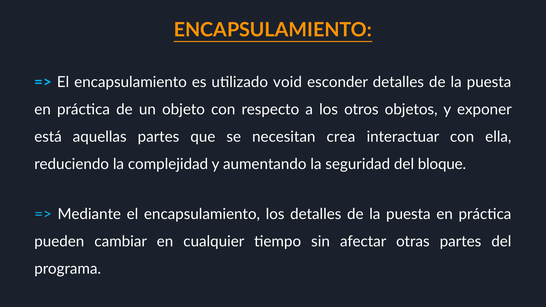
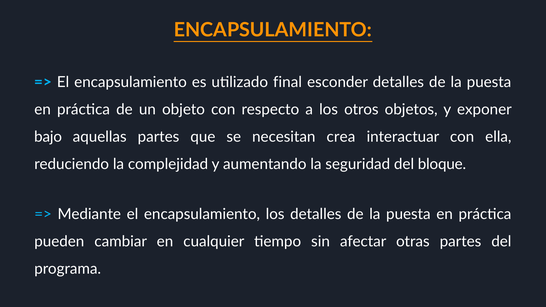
void: void -> final
está: está -> bajo
